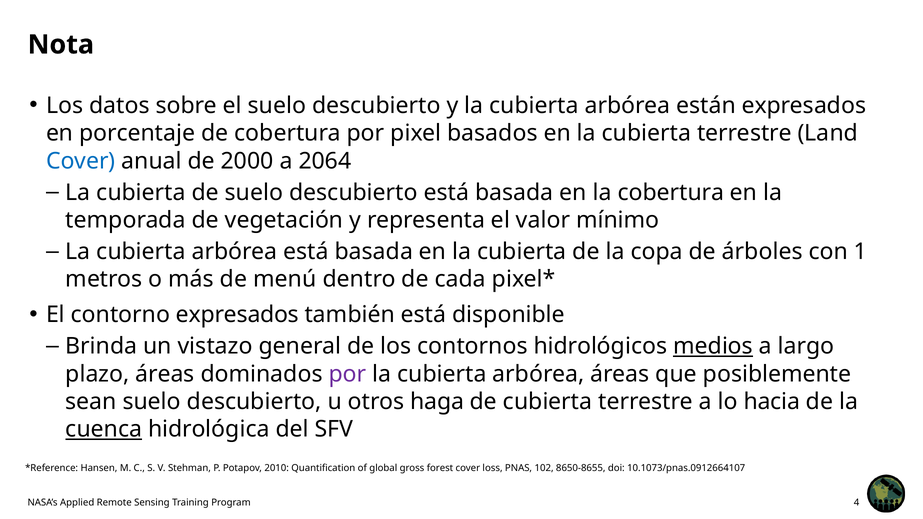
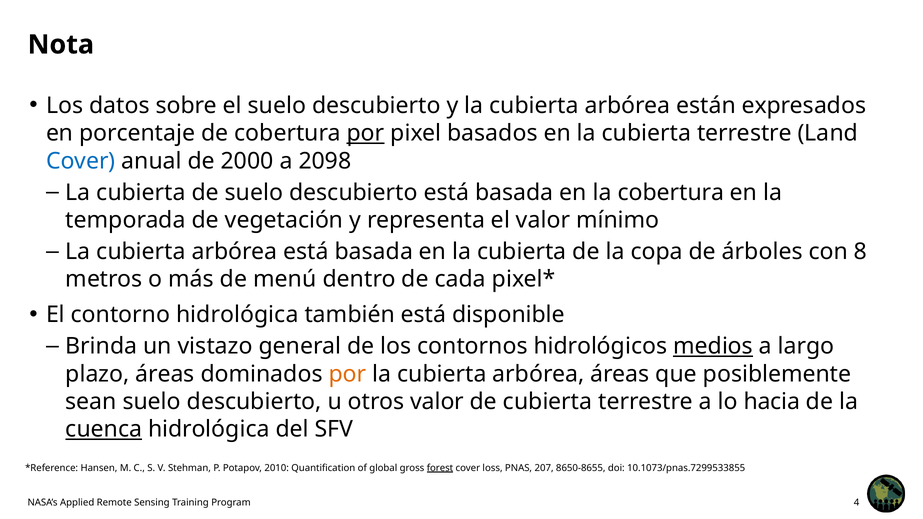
por at (366, 133) underline: none -> present
2064: 2064 -> 2098
1: 1 -> 8
contorno expresados: expresados -> hidrológica
por at (347, 374) colour: purple -> orange
otros haga: haga -> valor
forest underline: none -> present
102: 102 -> 207
10.1073/pnas.0912664107: 10.1073/pnas.0912664107 -> 10.1073/pnas.7299533855
